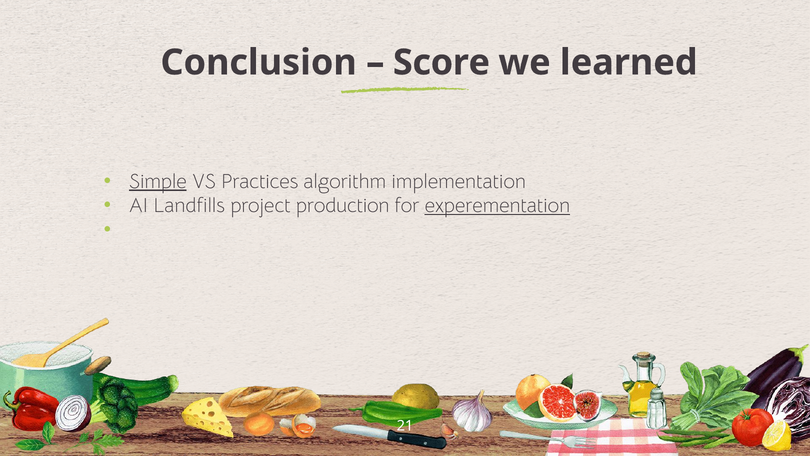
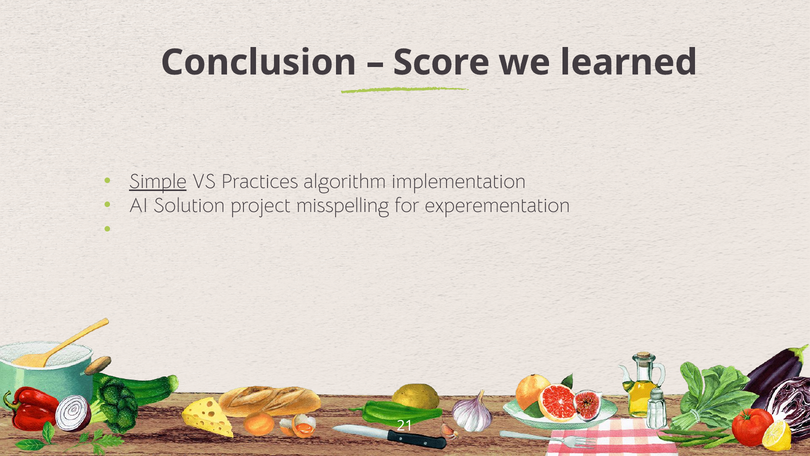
Landfills: Landfills -> Solution
production: production -> misspelling
experementation underline: present -> none
